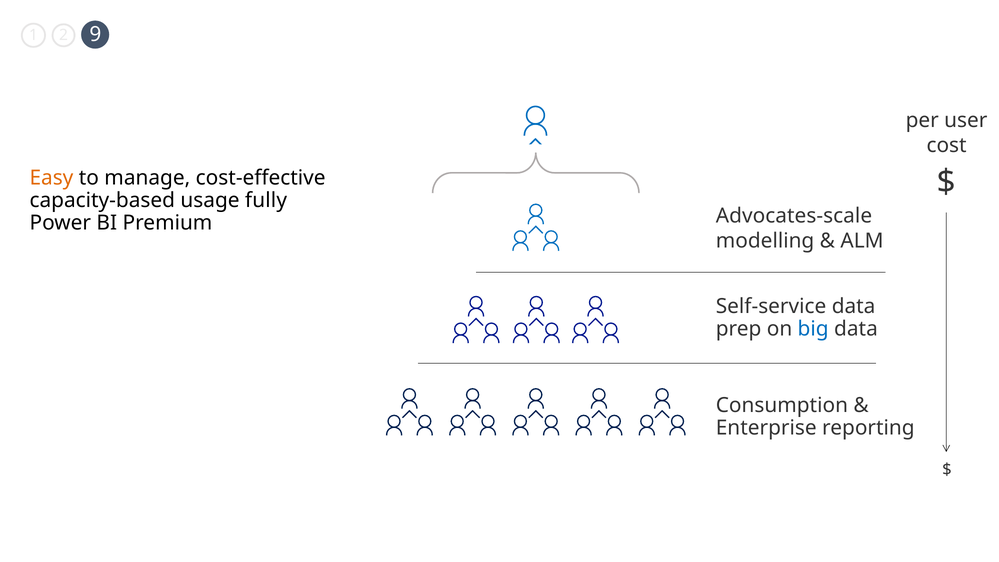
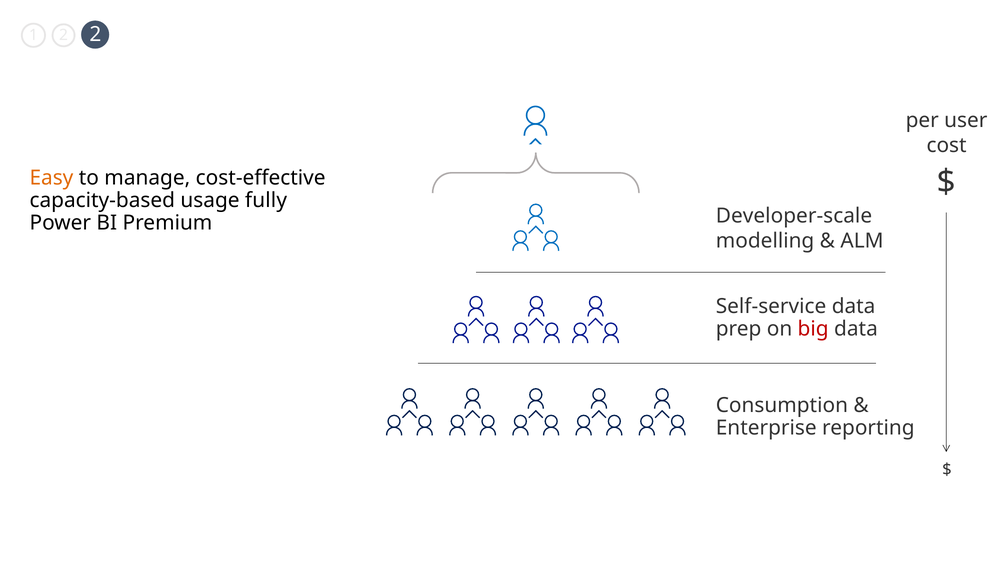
2 9: 9 -> 2
Advocates-scale: Advocates-scale -> Developer-scale
big colour: blue -> red
